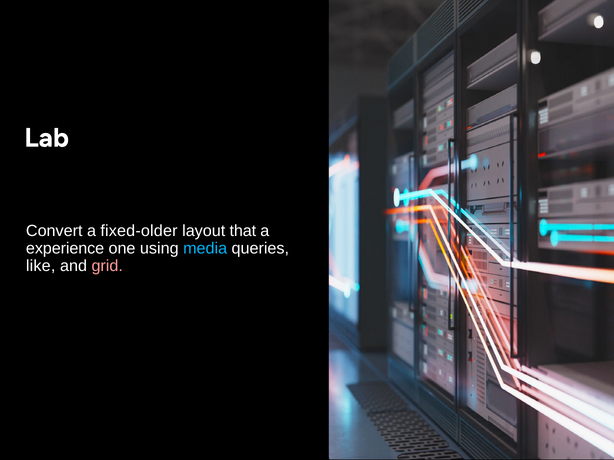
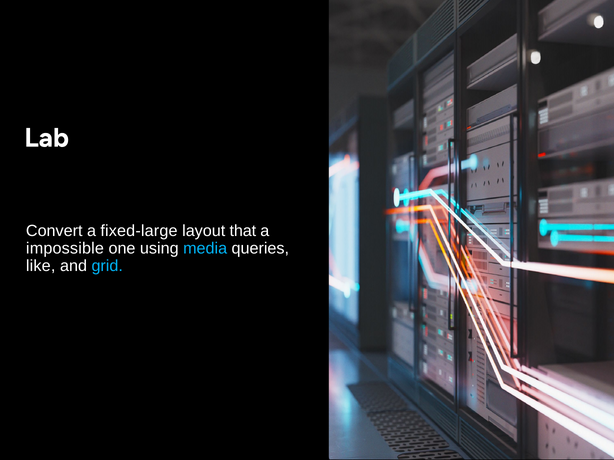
fixed-older: fixed-older -> fixed-large
experience: experience -> impossible
grid colour: pink -> light blue
